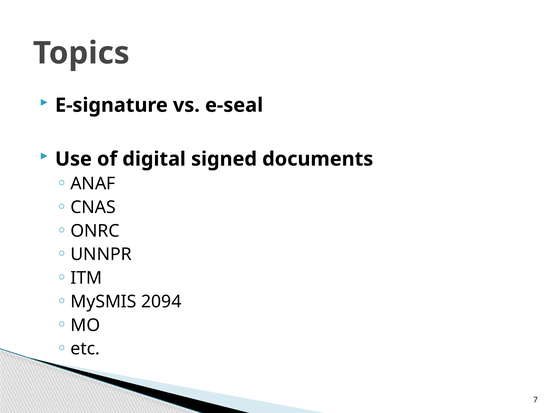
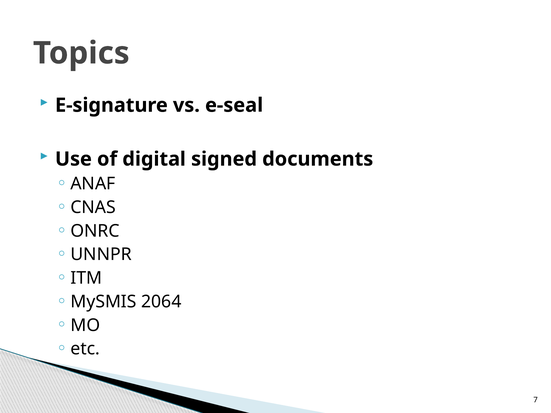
2094: 2094 -> 2064
